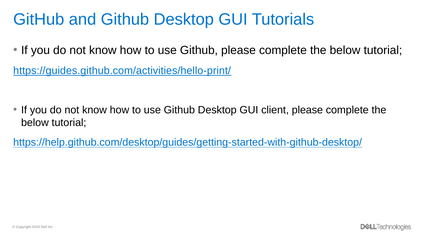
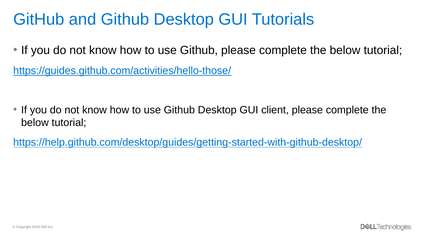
https://guides.github.com/activities/hello-print/: https://guides.github.com/activities/hello-print/ -> https://guides.github.com/activities/hello-those/
